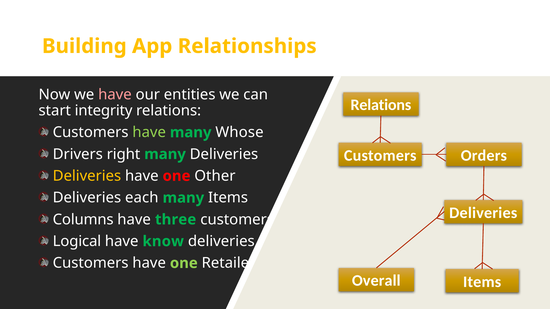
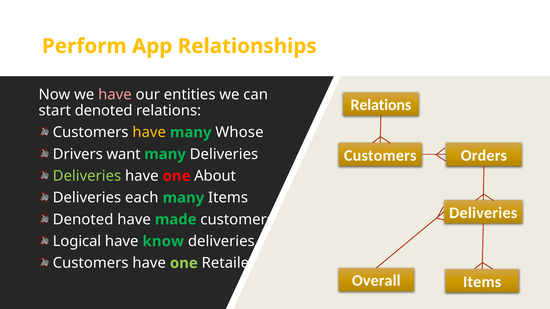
Building: Building -> Perform
start integrity: integrity -> denoted
have at (149, 133) colour: light green -> yellow
right: right -> want
Deliveries at (87, 176) colour: yellow -> light green
Other: Other -> About
Columns at (83, 220): Columns -> Denoted
three: three -> made
